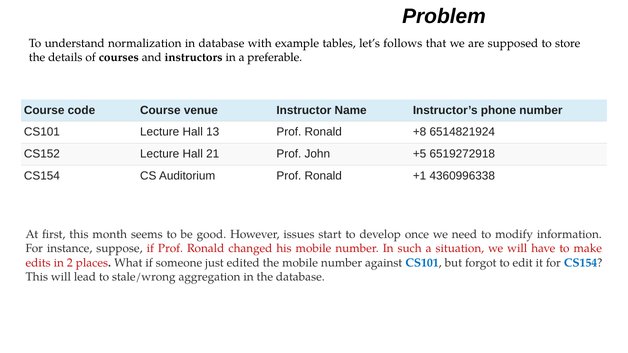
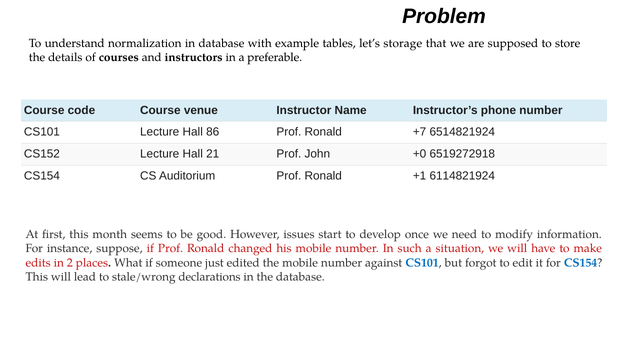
follows: follows -> storage
13: 13 -> 86
+8: +8 -> +7
+5: +5 -> +0
4360996338: 4360996338 -> 6114821924
aggregation: aggregation -> declarations
